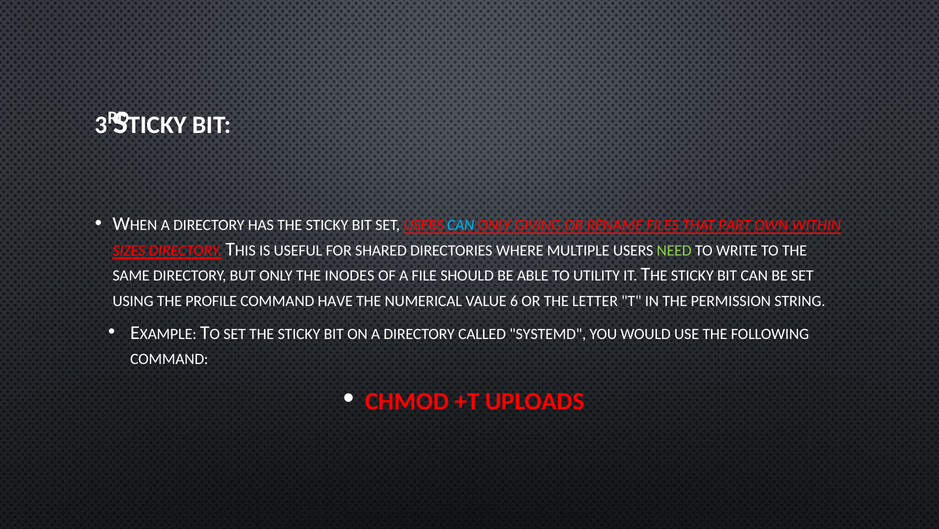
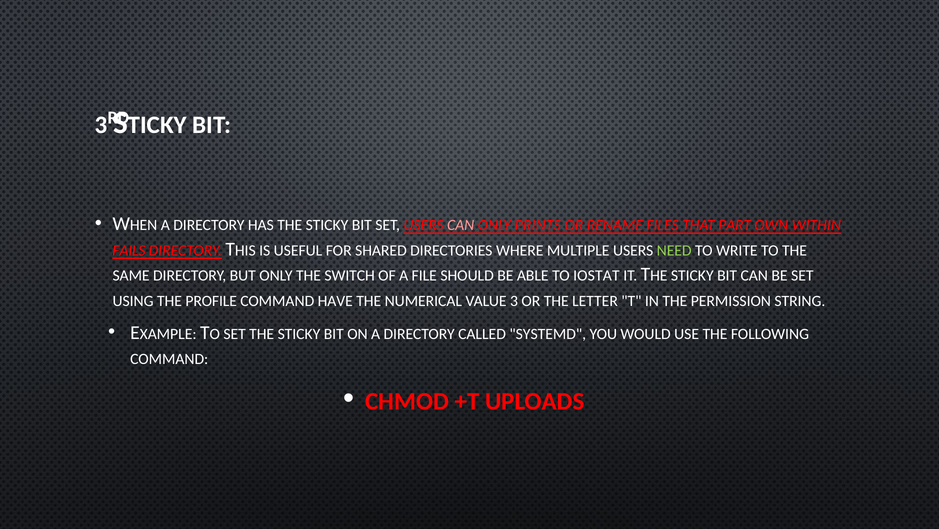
CAN at (461, 225) colour: light blue -> pink
GIVING: GIVING -> PRINTS
SIZES: SIZES -> FAILS
INODES: INODES -> SWITCH
UTILITY: UTILITY -> IOSTAT
VALUE 6: 6 -> 3
